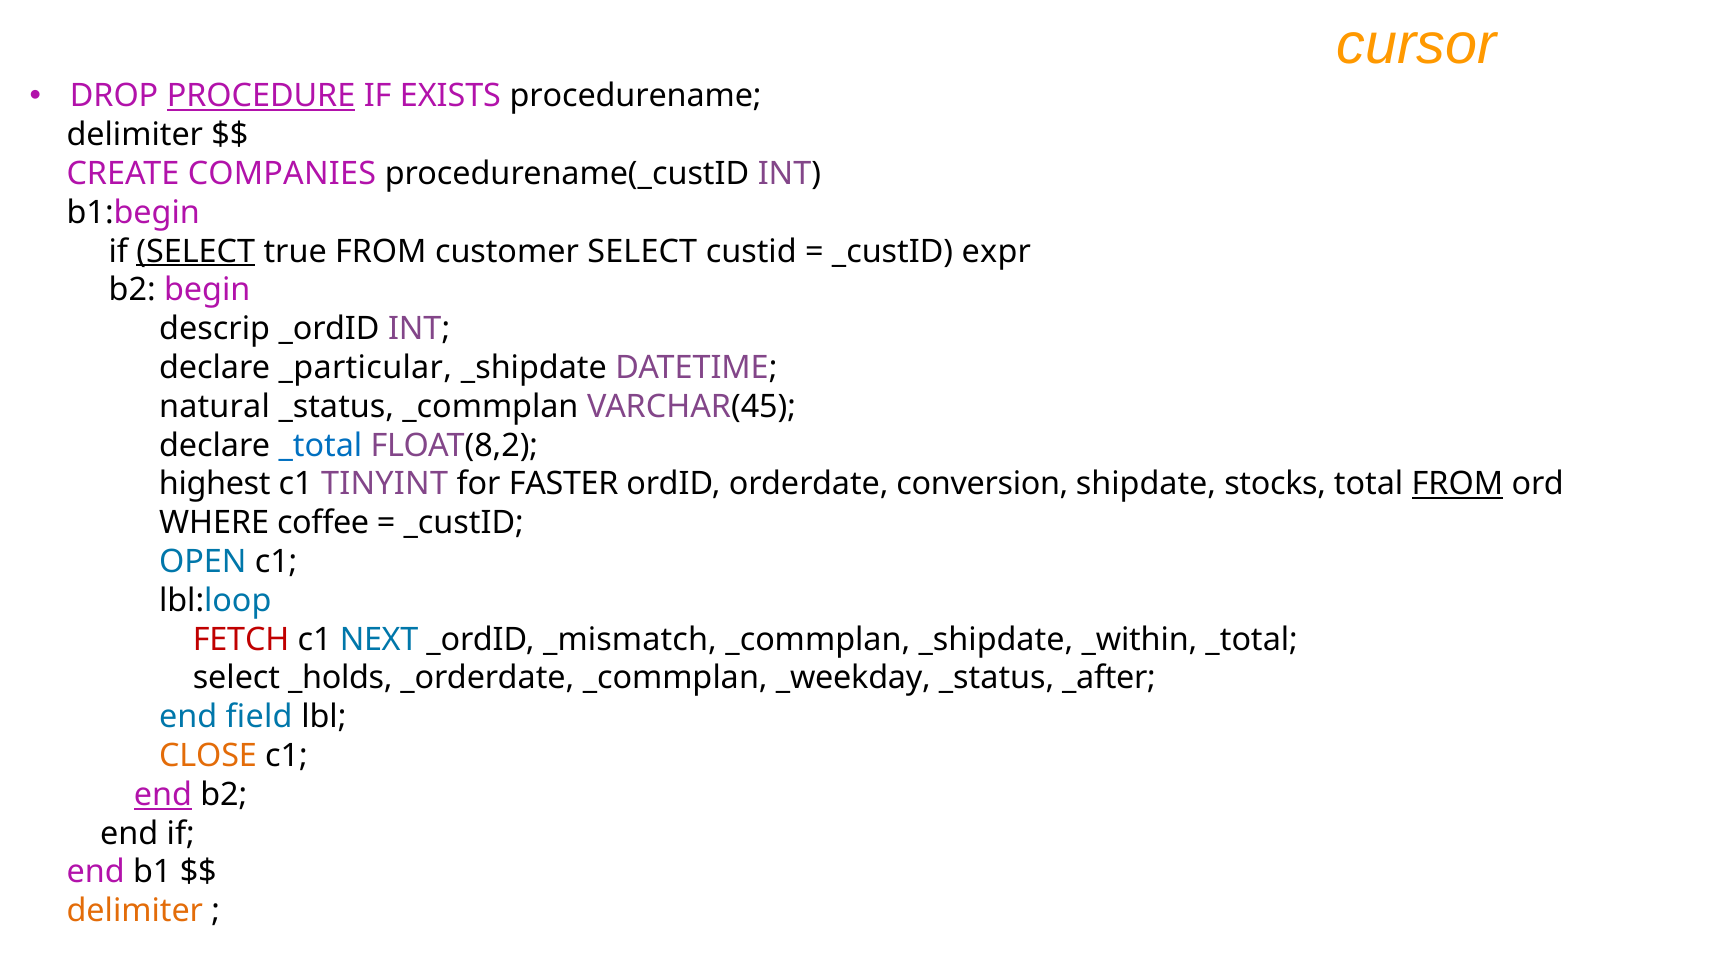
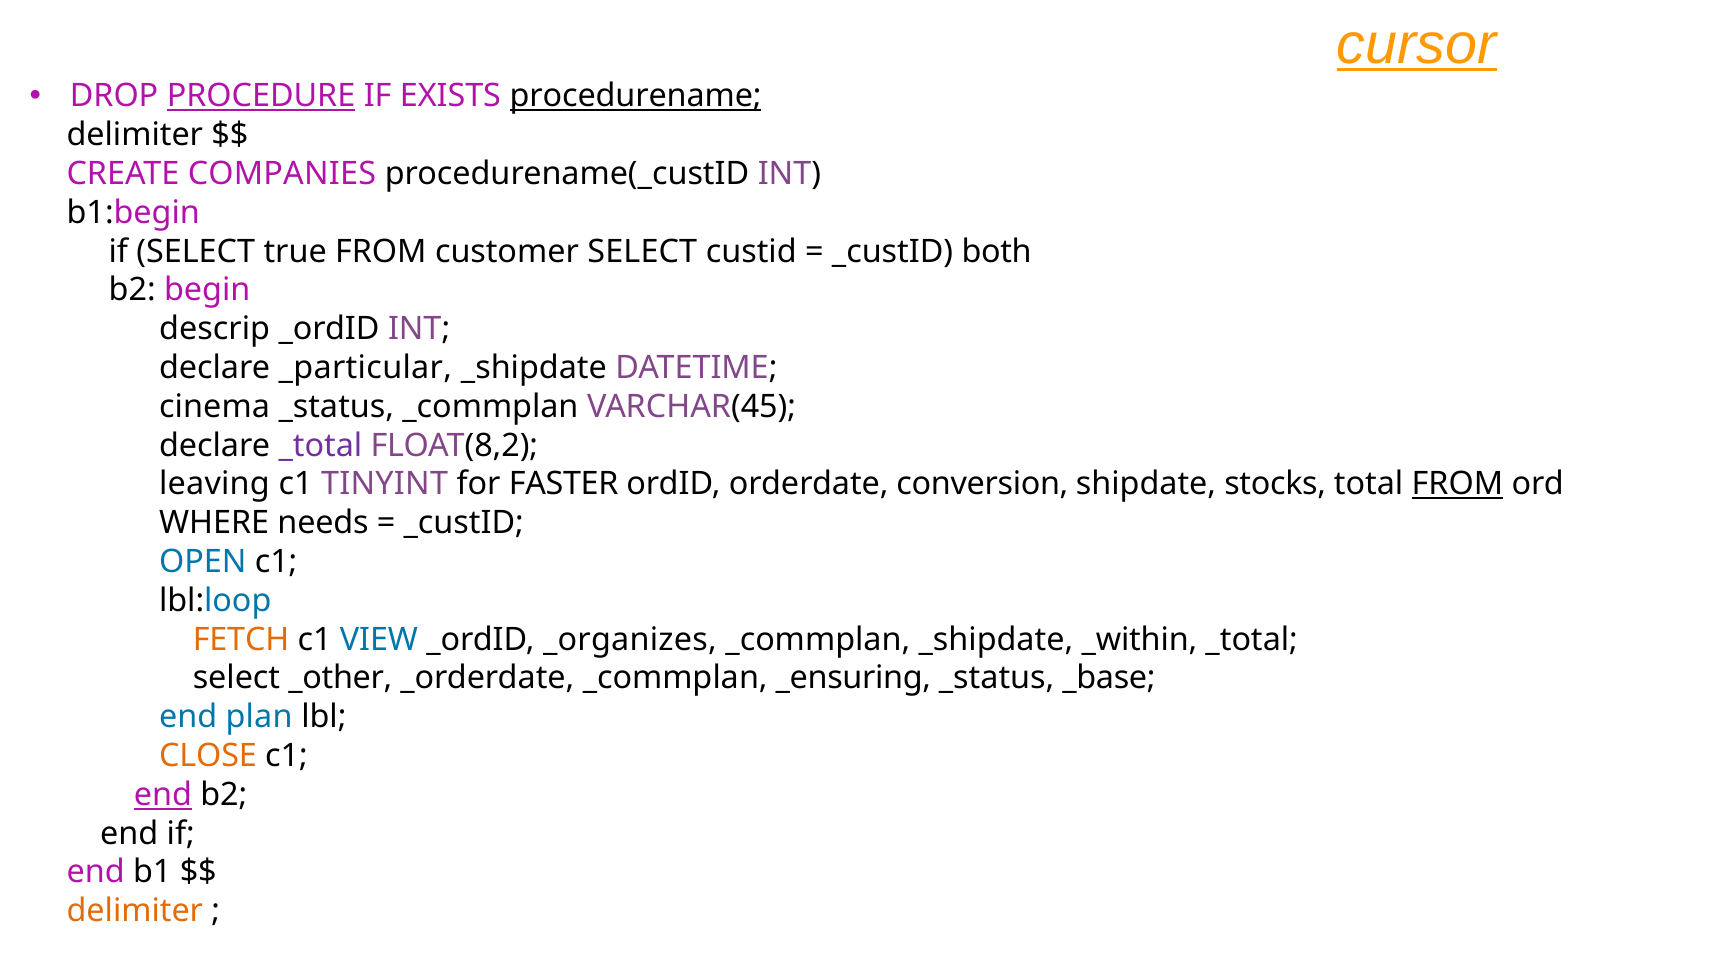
cursor underline: none -> present
procedurename underline: none -> present
SELECT at (196, 252) underline: present -> none
expr: expr -> both
natural: natural -> cinema
_total at (320, 446) colour: blue -> purple
highest: highest -> leaving
coffee: coffee -> needs
FETCH colour: red -> orange
NEXT: NEXT -> VIEW
_mismatch: _mismatch -> _organizes
_holds: _holds -> _other
_weekday: _weekday -> _ensuring
_after: _after -> _base
field: field -> plan
